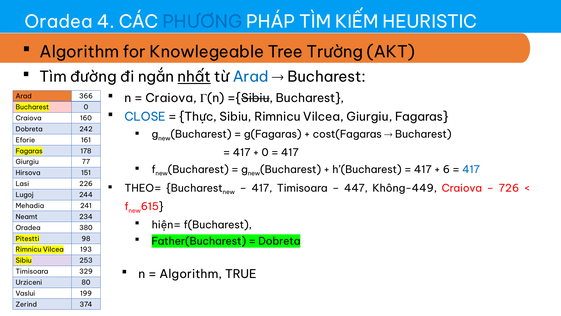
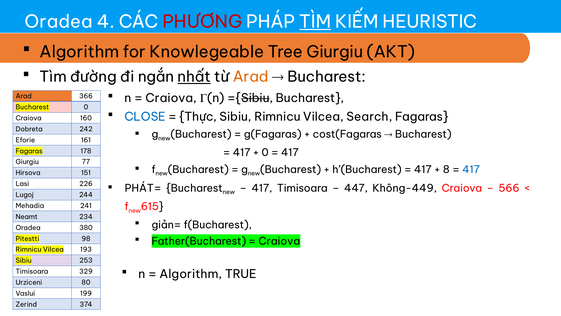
PHƯƠNG colour: blue -> red
TÌM at (315, 22) underline: none -> present
Tree Trường: Trường -> Giurgiu
Arad at (251, 77) colour: blue -> orange
Vilcea Giurgiu: Giurgiu -> Search
6: 6 -> 8
THEO=: THEO= -> PHÁT=
726: 726 -> 566
hiện=: hiện= -> giản=
Dobreta at (279, 241): Dobreta -> Craiova
